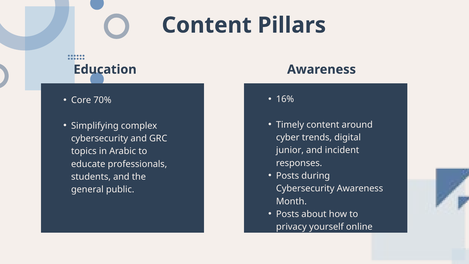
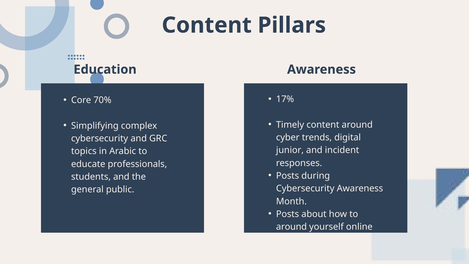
16%: 16% -> 17%
privacy at (291, 227): privacy -> around
